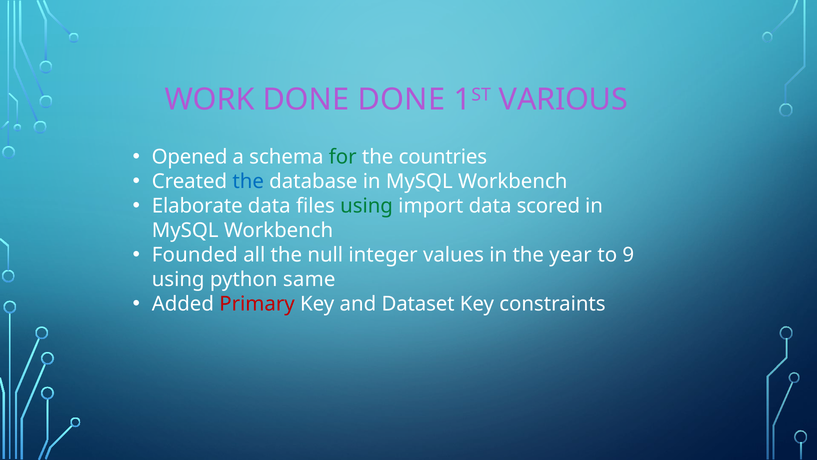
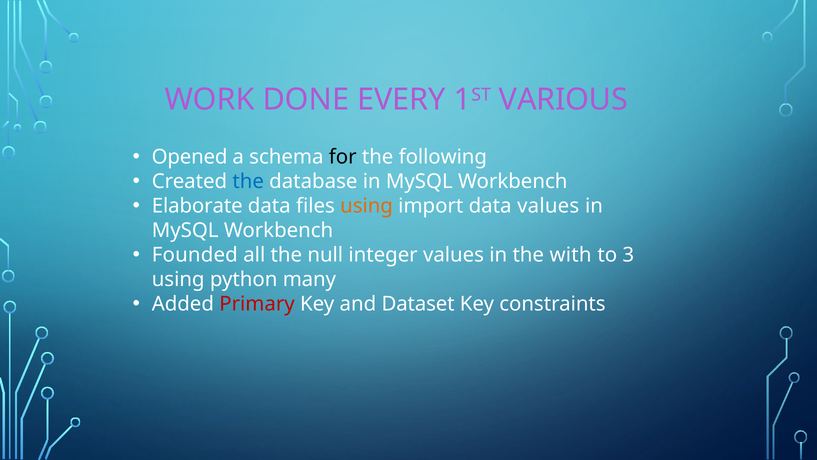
DONE DONE: DONE -> EVERY
for colour: green -> black
countries: countries -> following
using at (367, 206) colour: green -> orange
data scored: scored -> values
year: year -> with
9: 9 -> 3
same: same -> many
